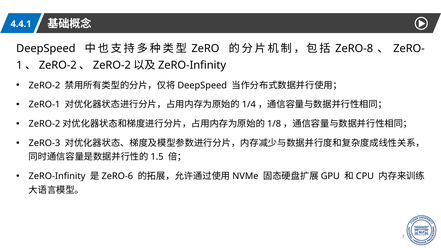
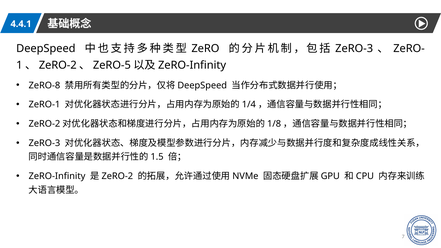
ZeRO-8 at (354, 49): ZeRO-8 -> ZeRO-3
ZeRO-2 at (112, 65): ZeRO-2 -> ZeRO-5
ZeRO-2 at (44, 85): ZeRO-2 -> ZeRO-8
ZeRO-6 at (117, 176): ZeRO-6 -> ZeRO-2
